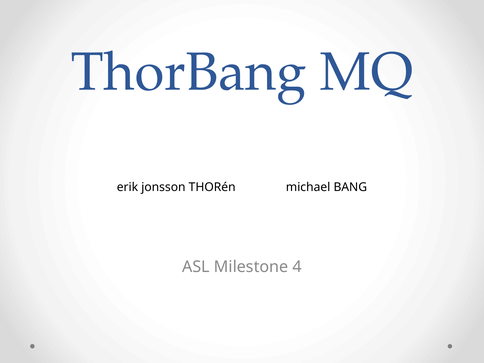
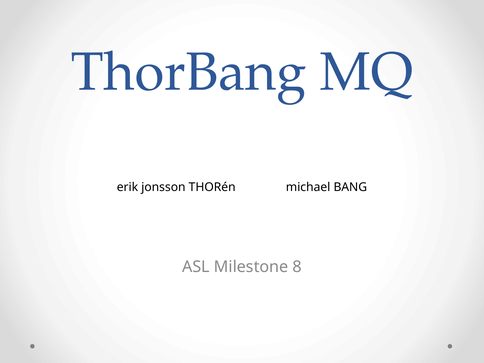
4: 4 -> 8
